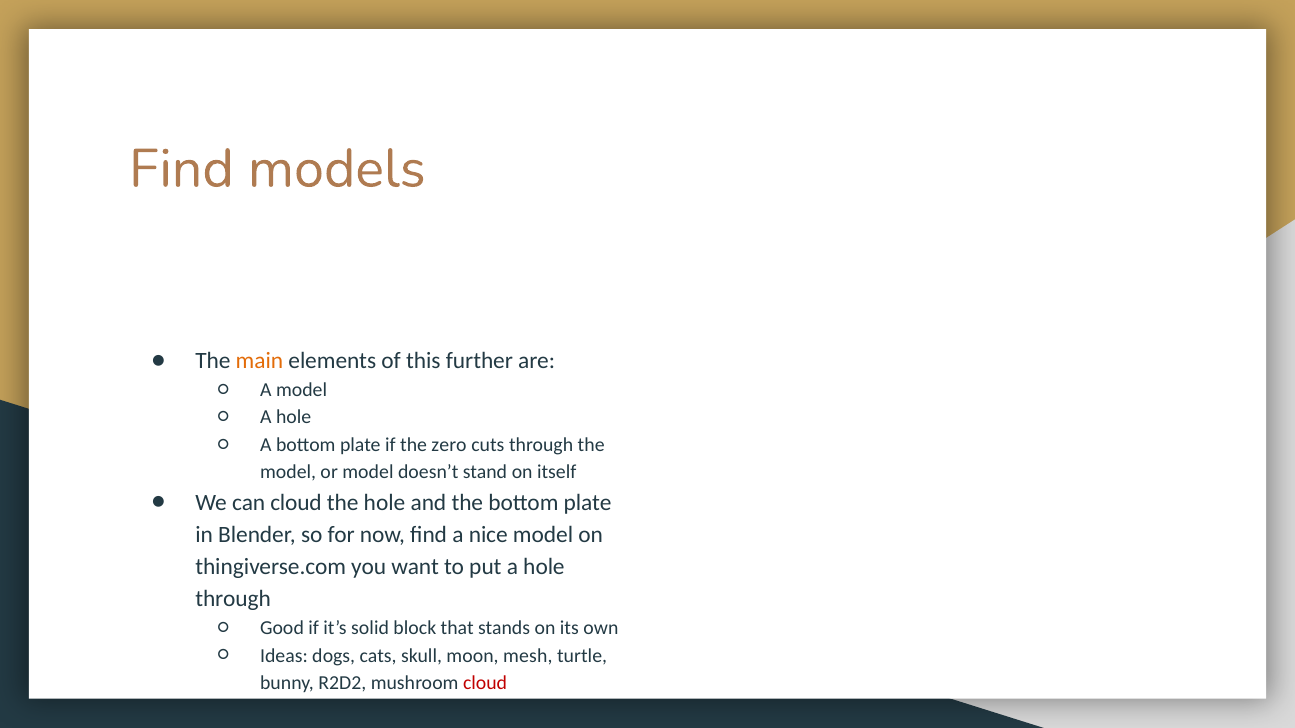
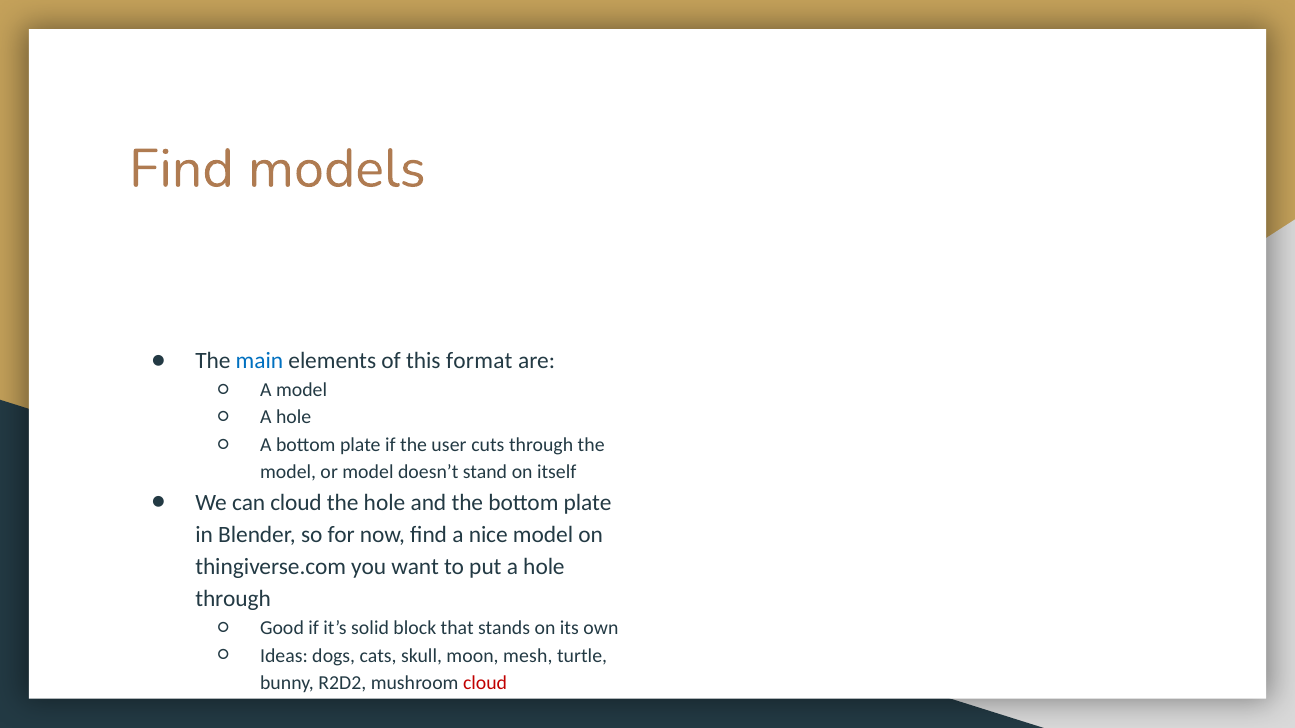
main colour: orange -> blue
further: further -> format
zero: zero -> user
